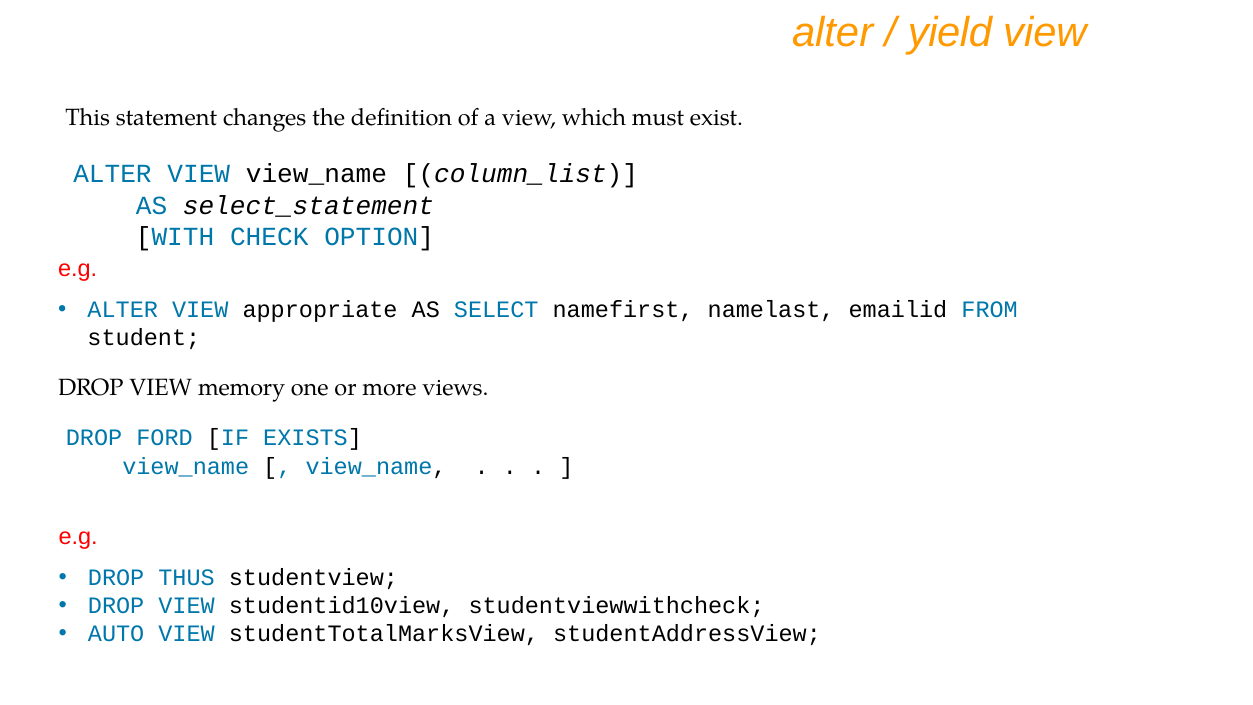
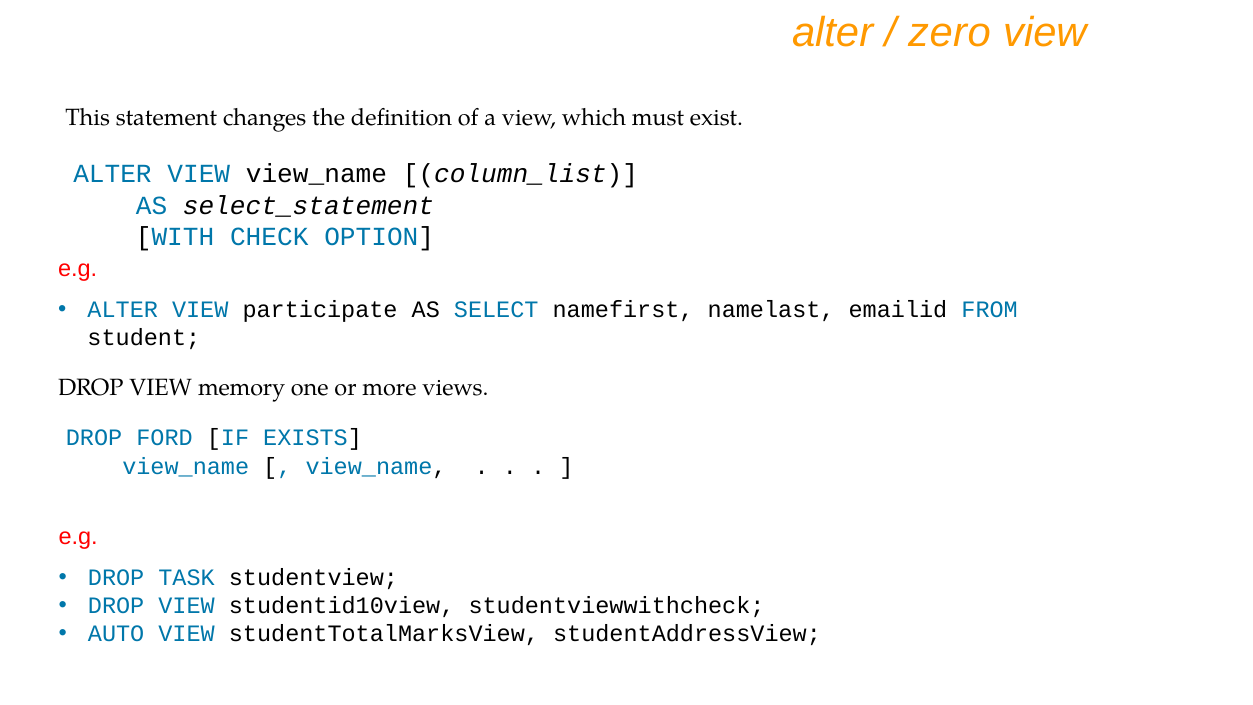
yield: yield -> zero
appropriate: appropriate -> participate
THUS: THUS -> TASK
